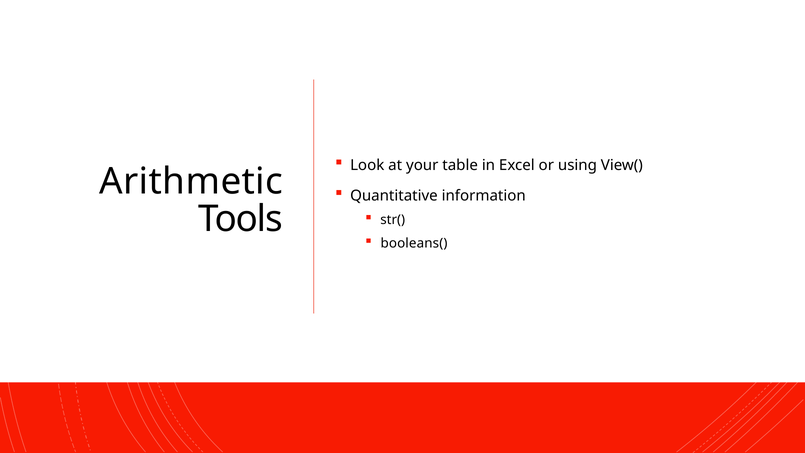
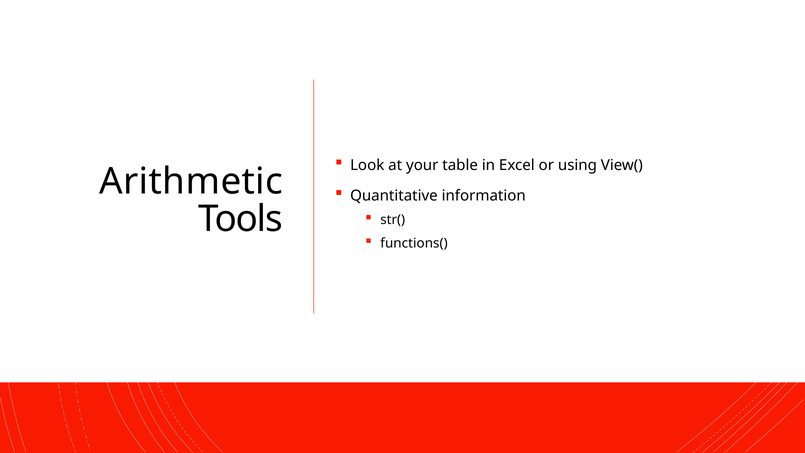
booleans(: booleans( -> functions(
